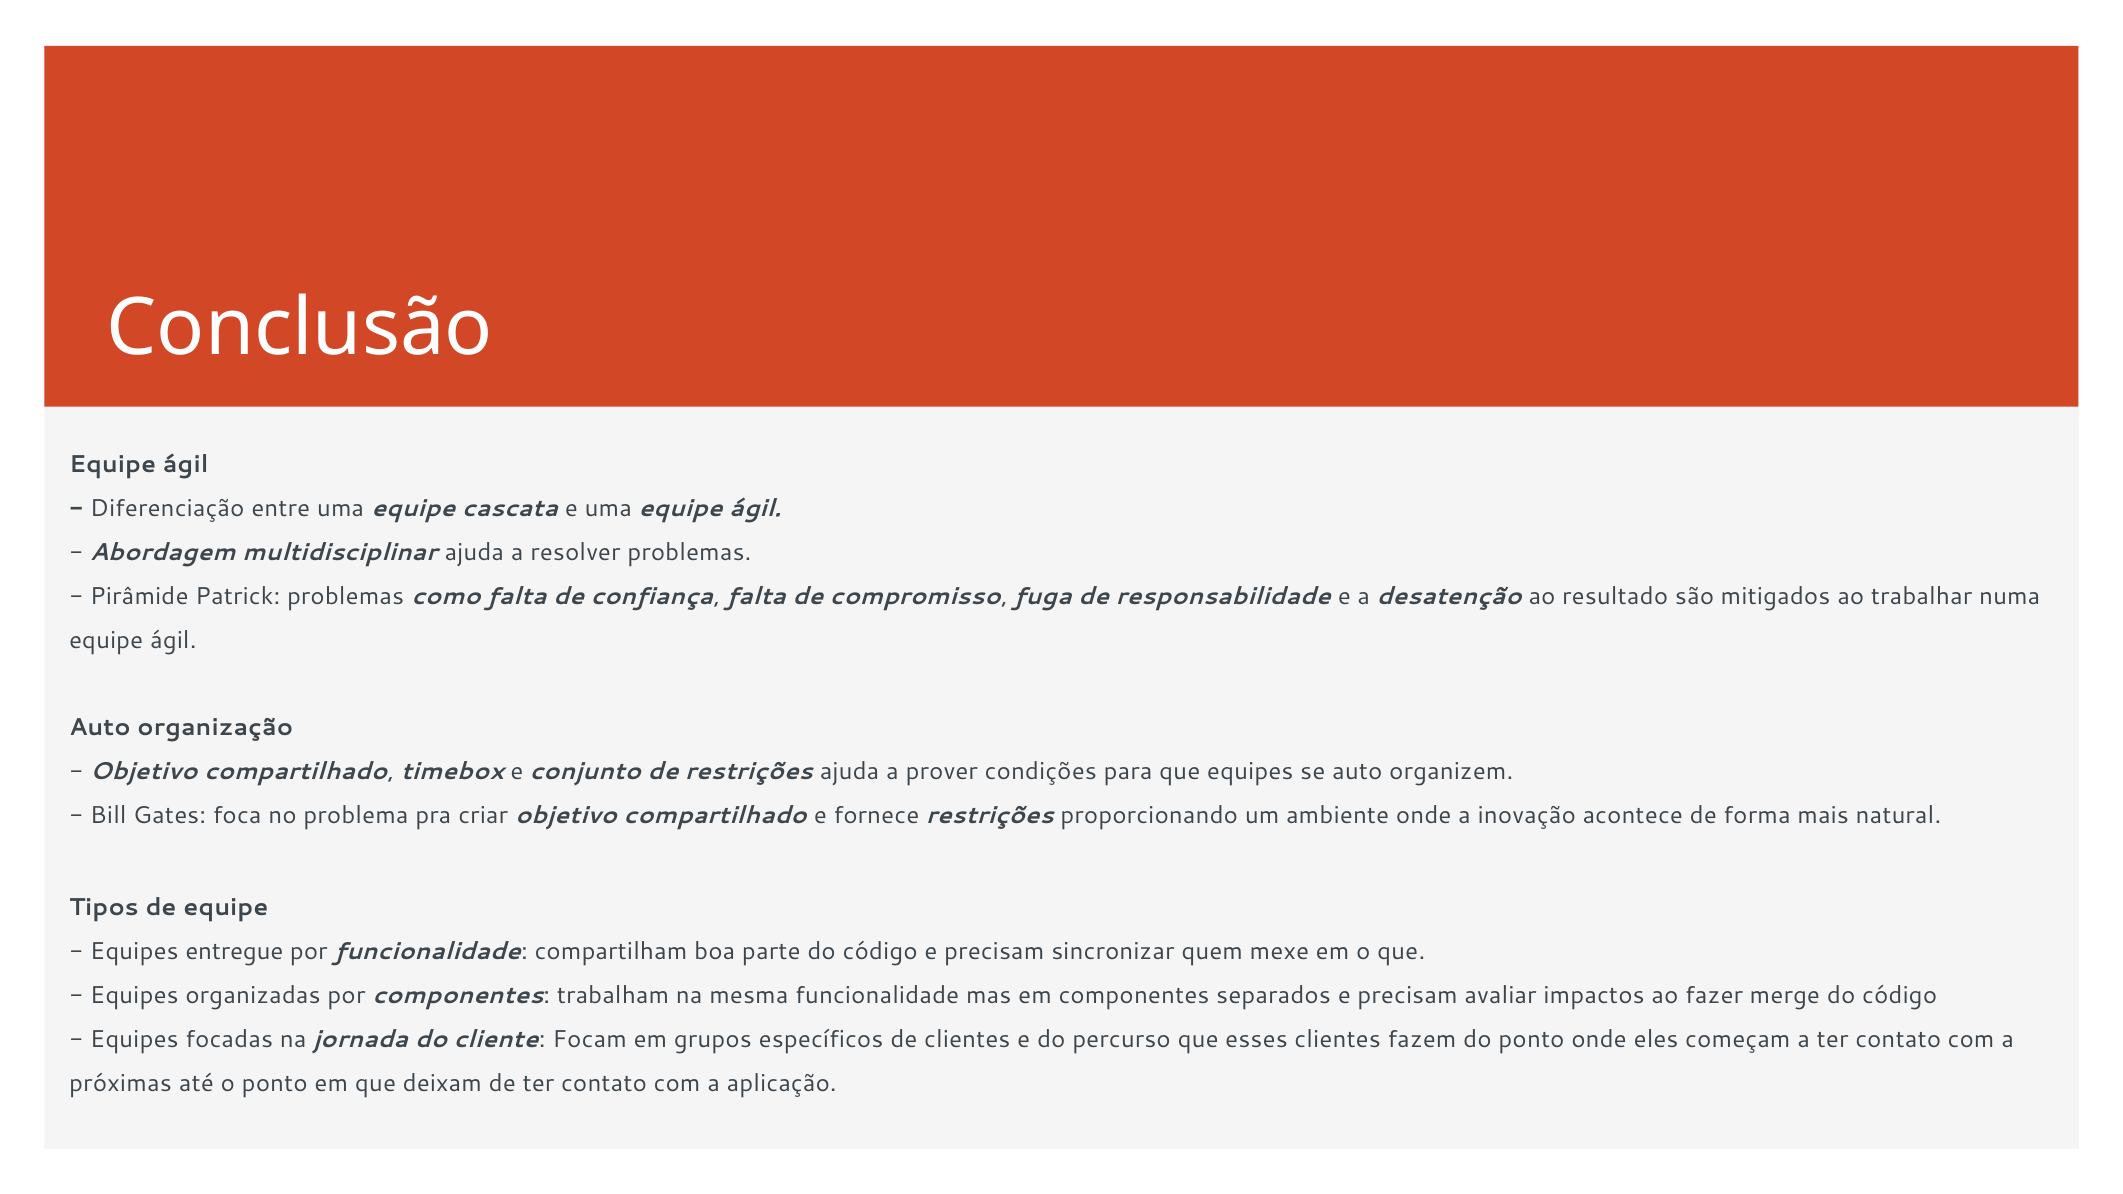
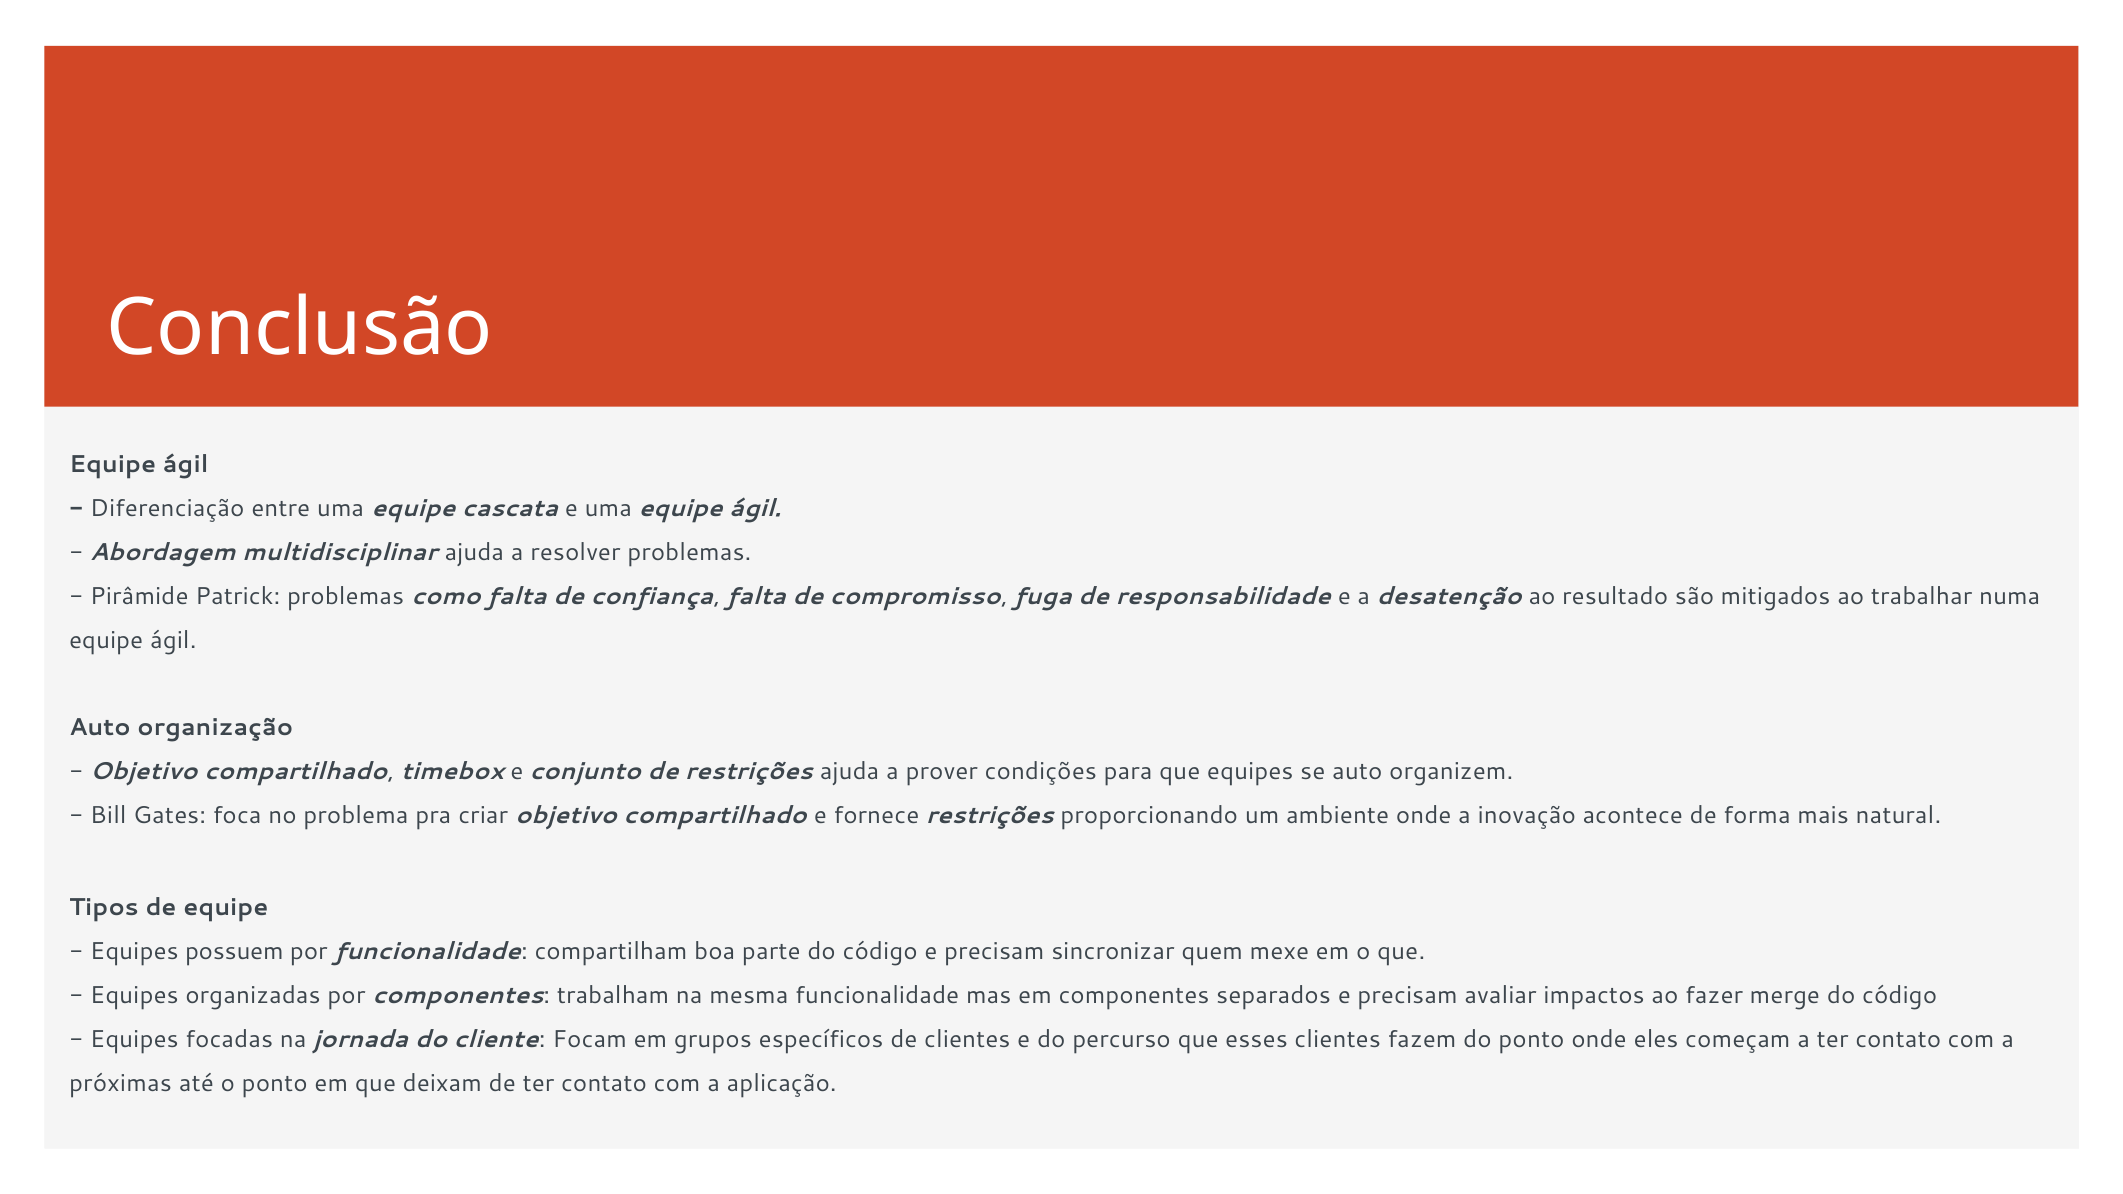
entregue: entregue -> possuem
